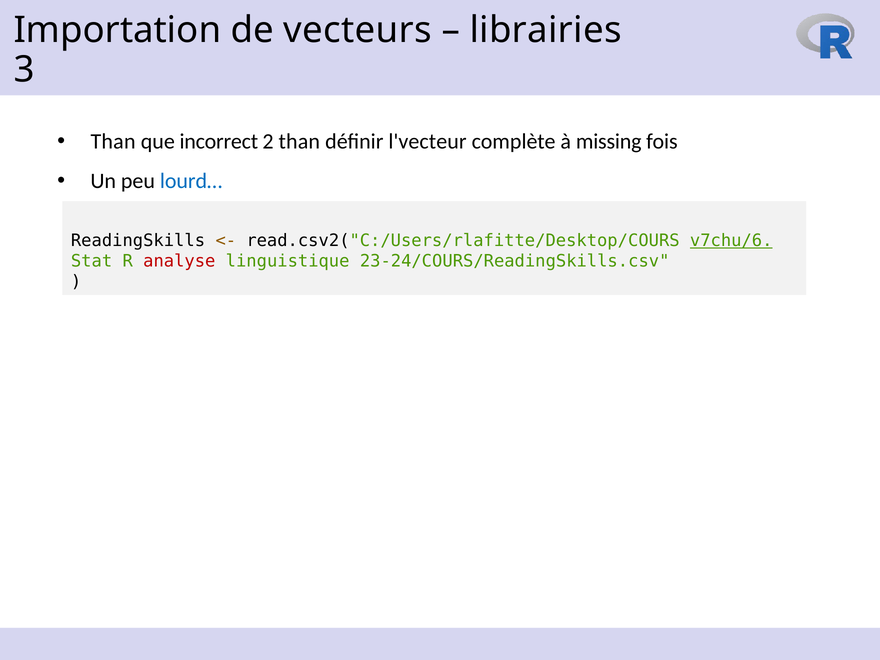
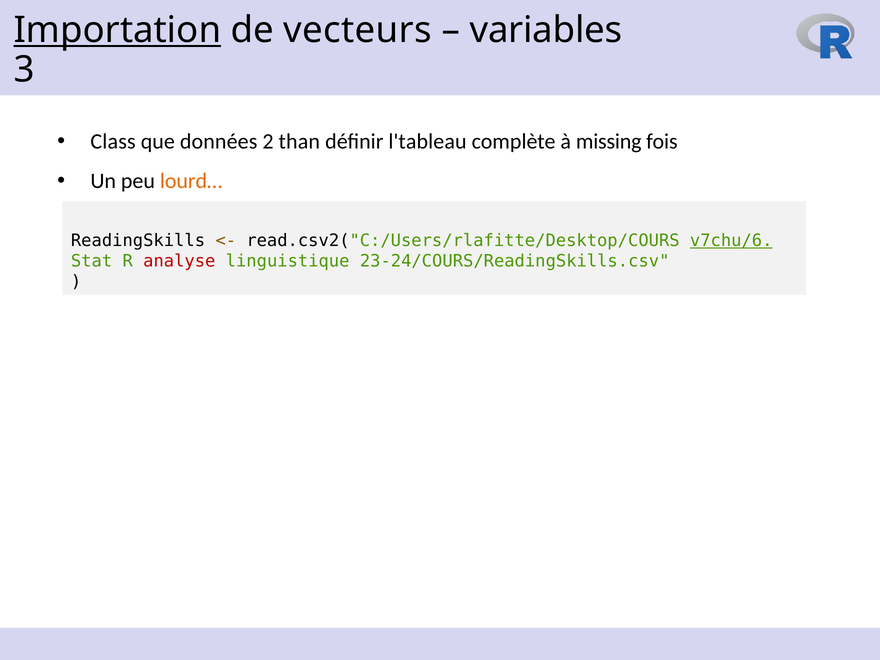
Importation underline: none -> present
librairies: librairies -> variables
Than at (113, 142): Than -> Class
incorrect: incorrect -> données
l'vecteur: l'vecteur -> l'tableau
lourd… colour: blue -> orange
